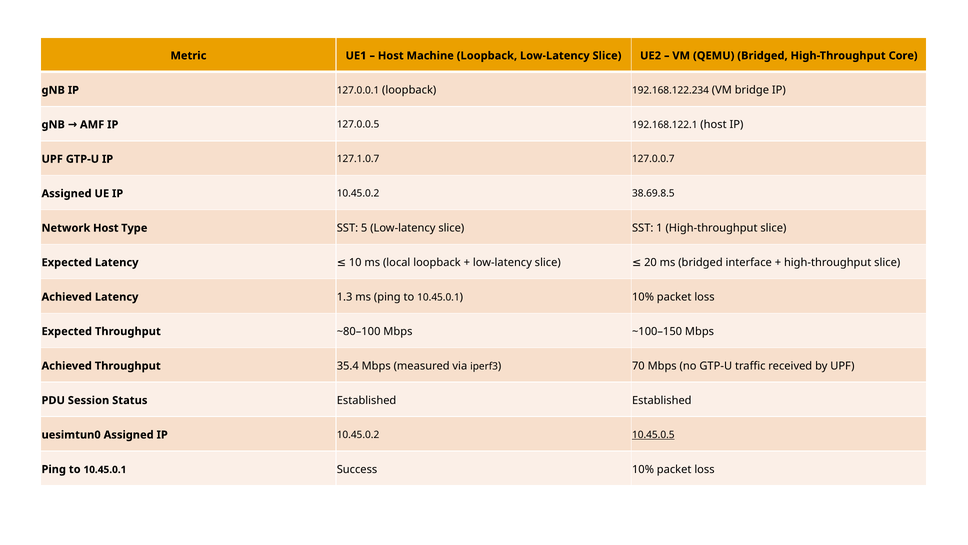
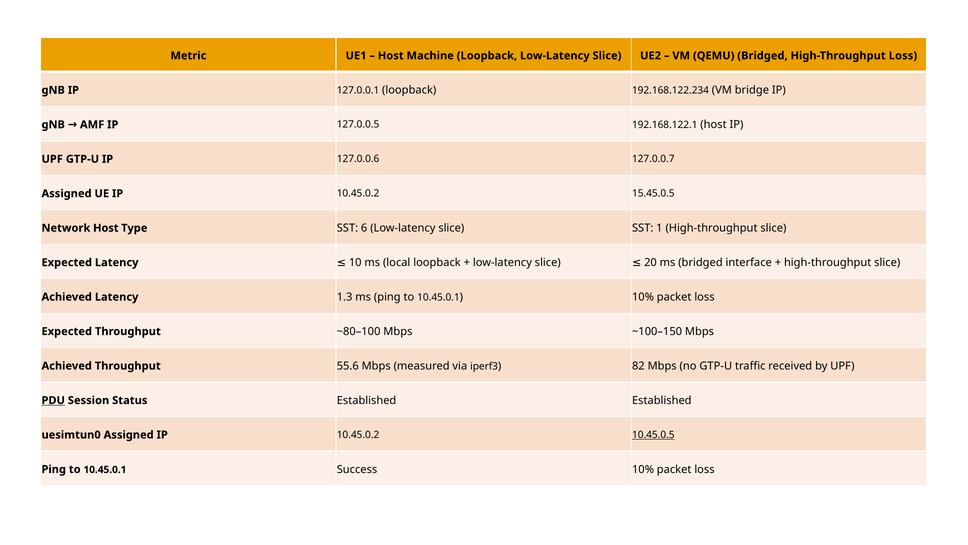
High-Throughput Core: Core -> Loss
127.1.0.7: 127.1.0.7 -> 127.0.0.6
38.69.8.5: 38.69.8.5 -> 15.45.0.5
5: 5 -> 6
35.4: 35.4 -> 55.6
70: 70 -> 82
PDU underline: none -> present
